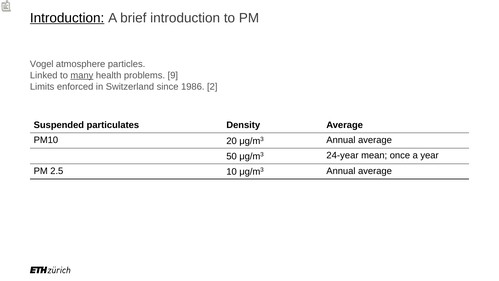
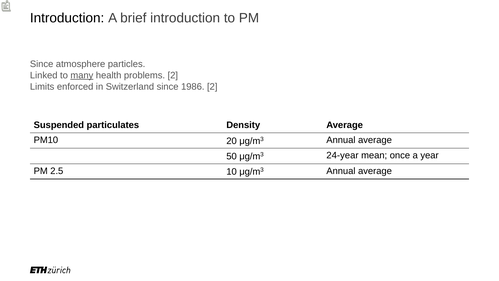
Introduction at (67, 18) underline: present -> none
Vogel at (42, 64): Vogel -> Since
problems 9: 9 -> 2
